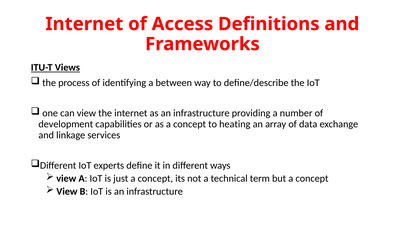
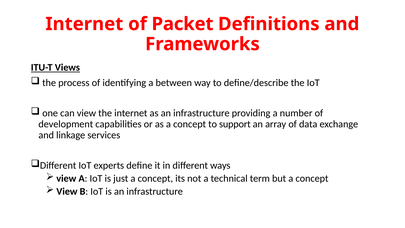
Access: Access -> Packet
heating: heating -> support
